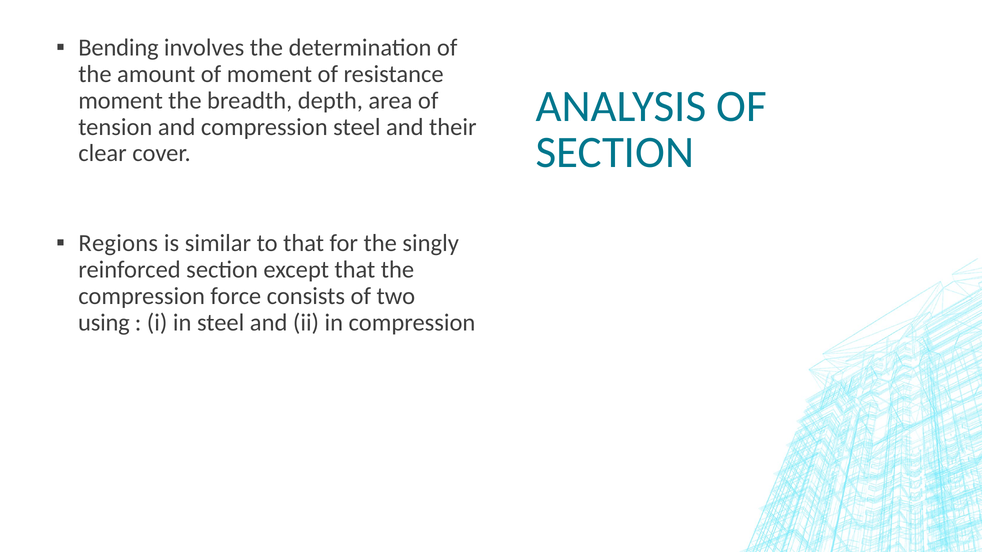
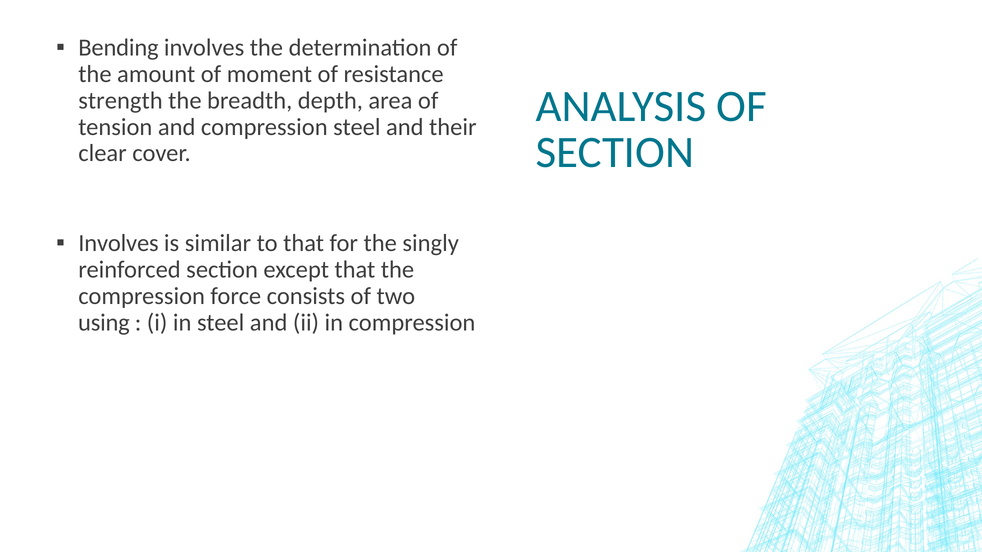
moment at (121, 100): moment -> strength
Regions at (118, 243): Regions -> Involves
